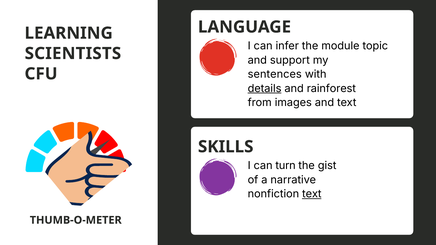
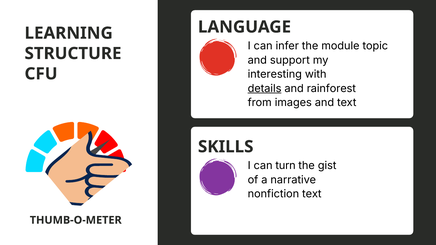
SCIENTISTS: SCIENTISTS -> STRUCTURE
sentences: sentences -> interesting
text at (312, 194) underline: present -> none
